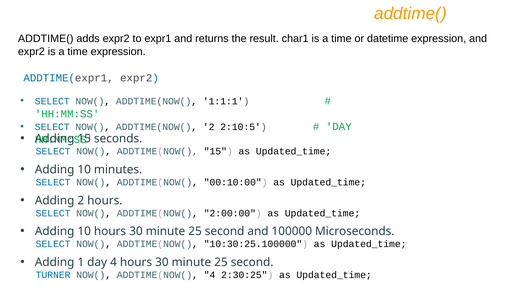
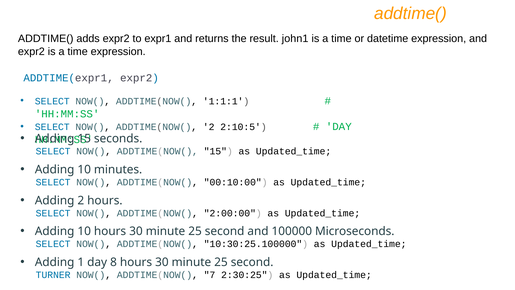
char1: char1 -> john1
day 4: 4 -> 8
ADDTIME(NOW( 4: 4 -> 7
